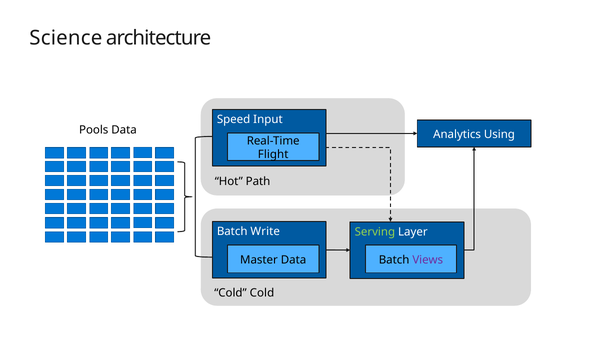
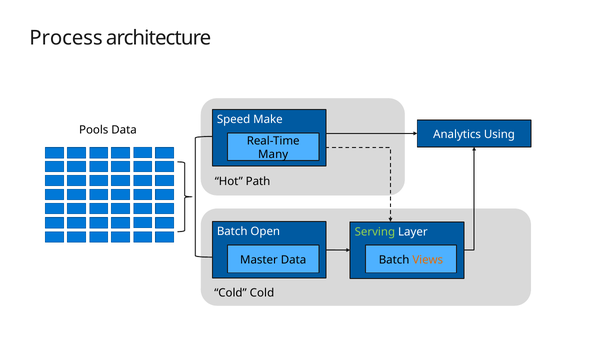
Science: Science -> Process
Input: Input -> Make
Flight: Flight -> Many
Write: Write -> Open
Views colour: purple -> orange
